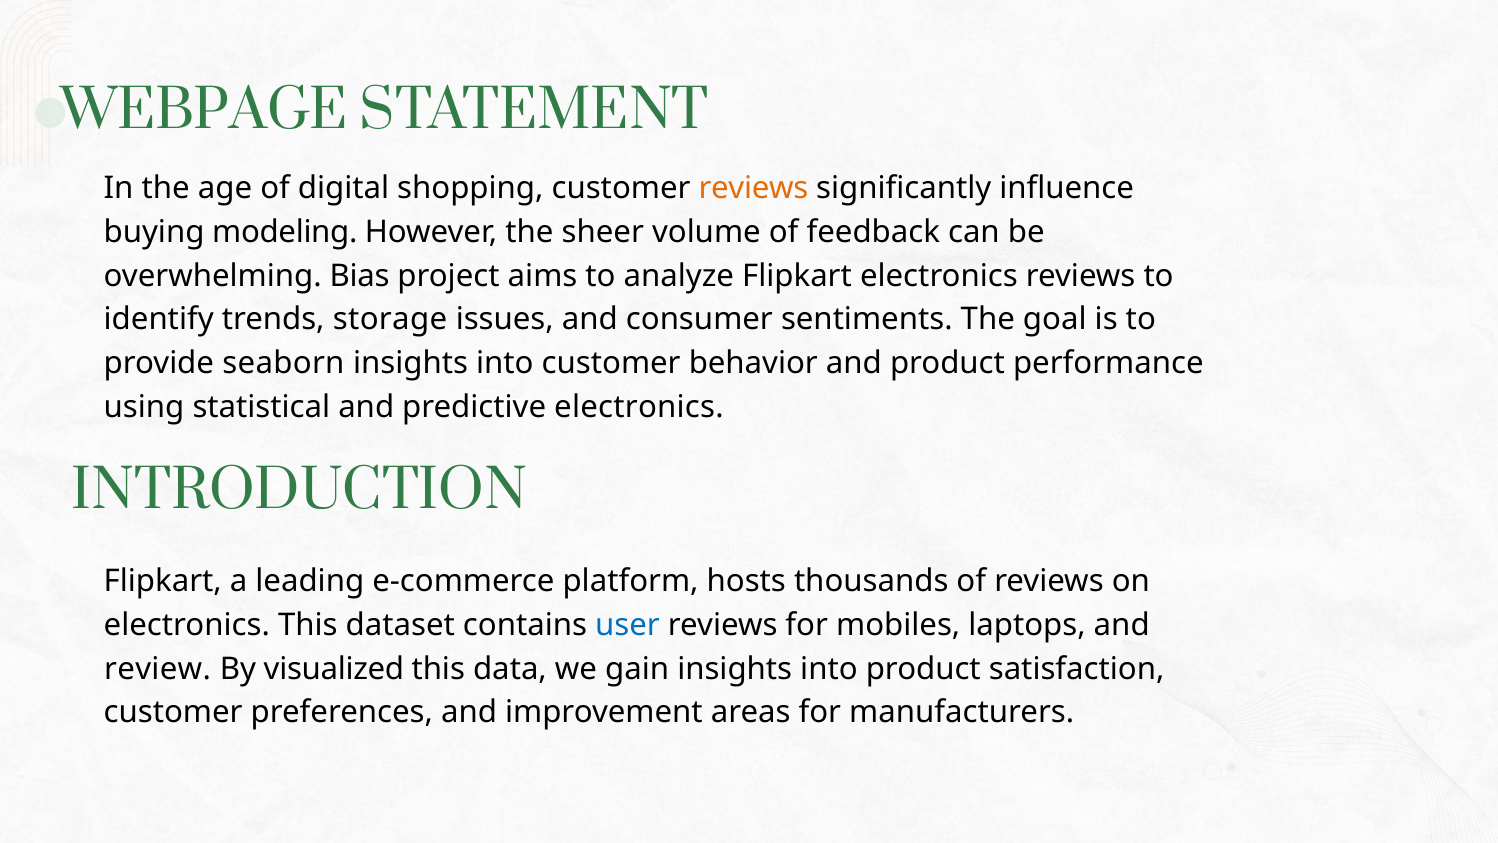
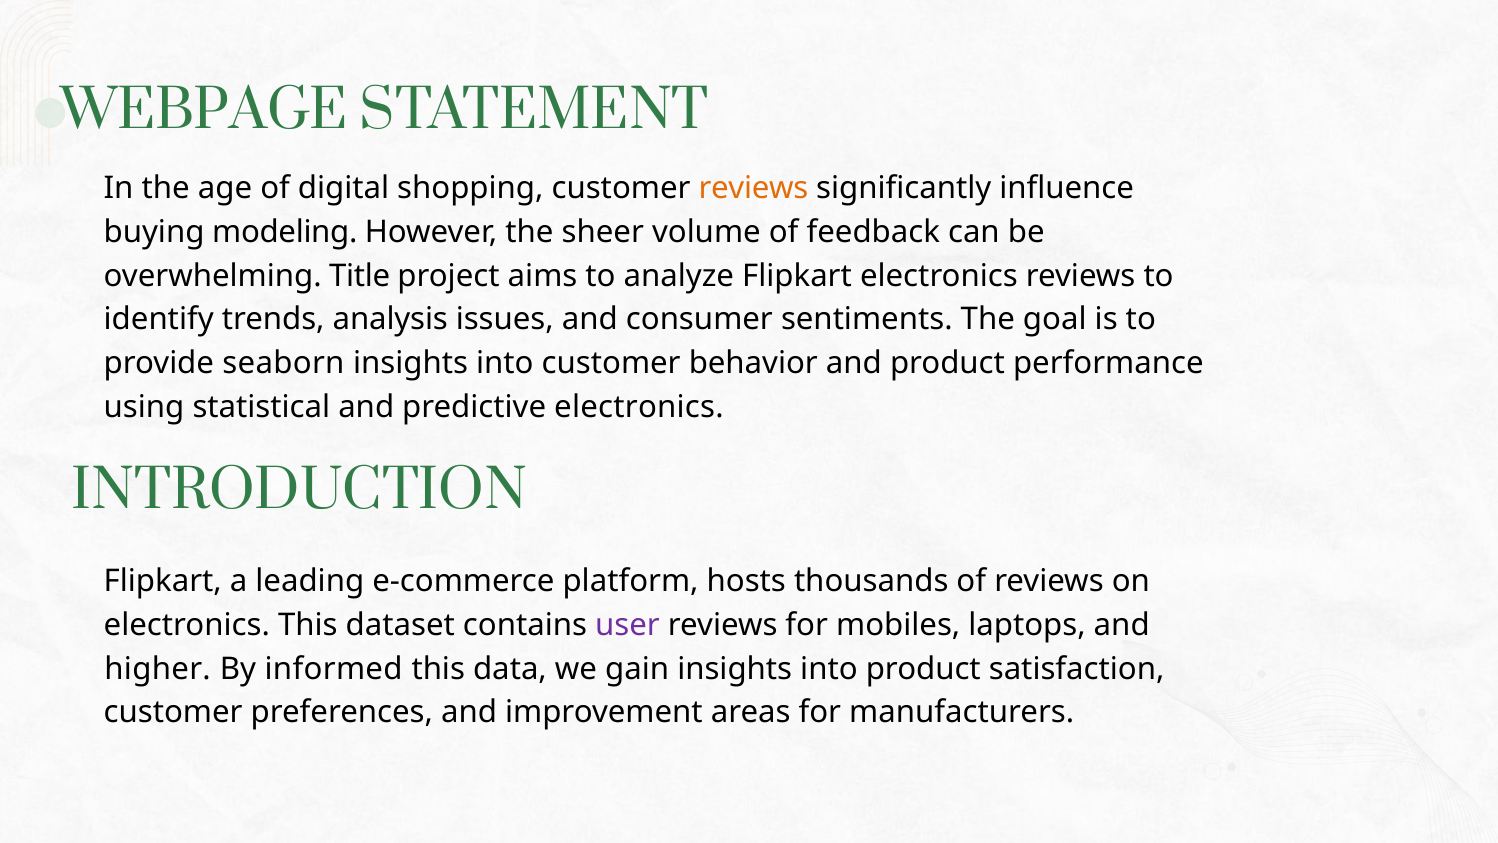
Bias: Bias -> Title
storage: storage -> analysis
user colour: blue -> purple
review: review -> higher
visualized: visualized -> informed
